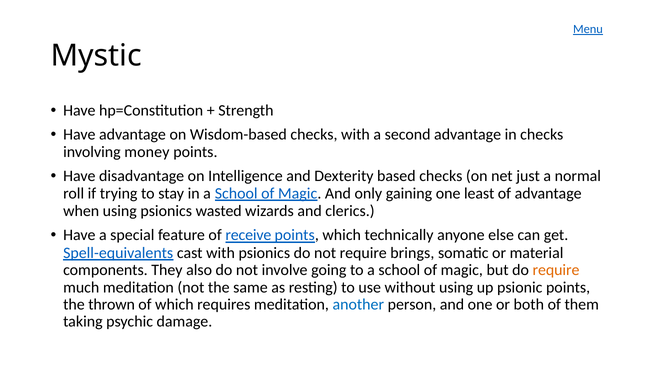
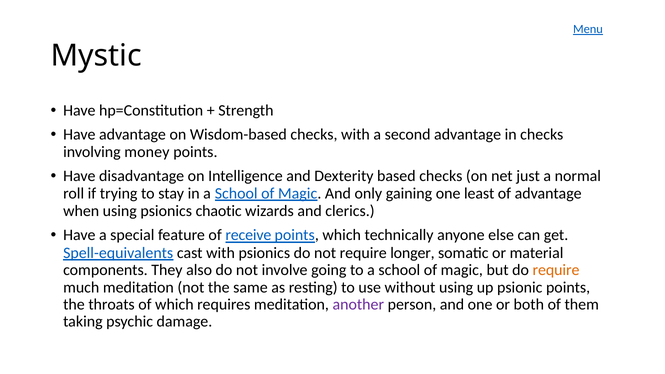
wasted: wasted -> chaotic
brings: brings -> longer
thrown: thrown -> throats
another colour: blue -> purple
